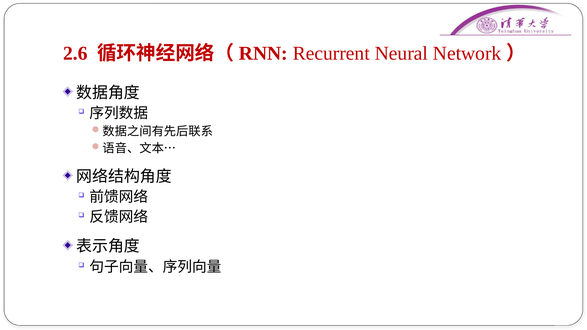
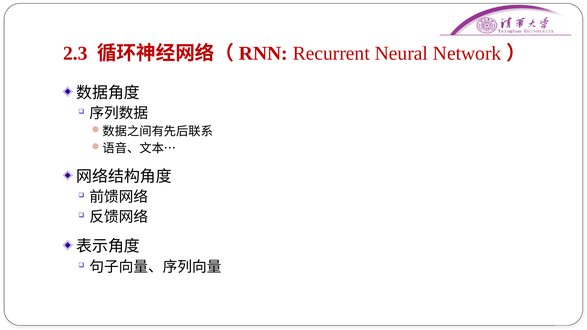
2.6: 2.6 -> 2.3
